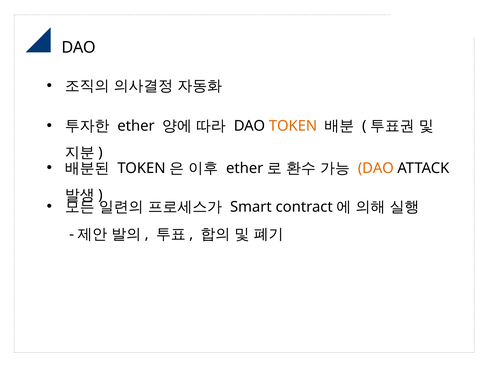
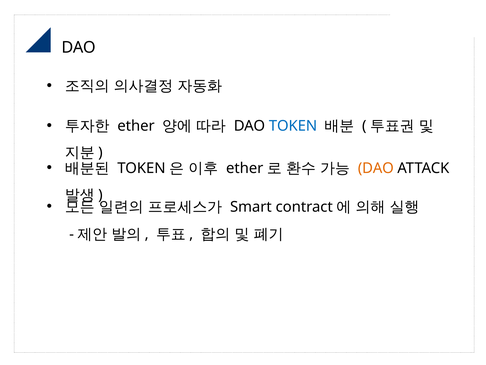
TOKEN at (293, 126) colour: orange -> blue
